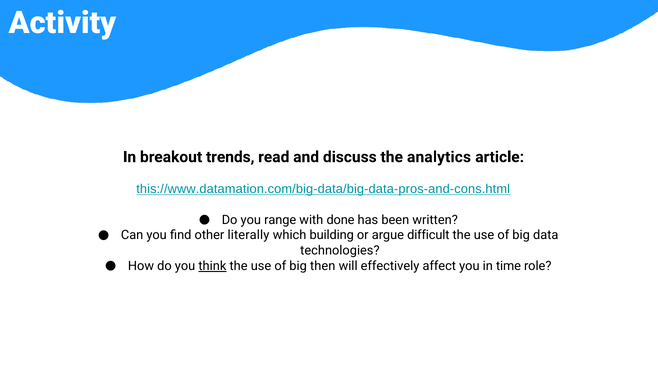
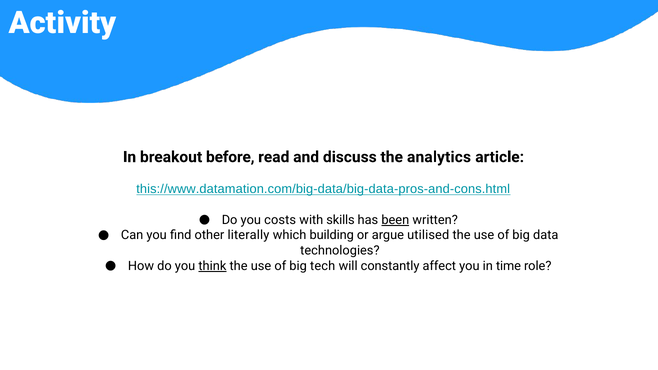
trends: trends -> before
range: range -> costs
done: done -> skills
been underline: none -> present
difficult: difficult -> utilised
then: then -> tech
effectively: effectively -> constantly
